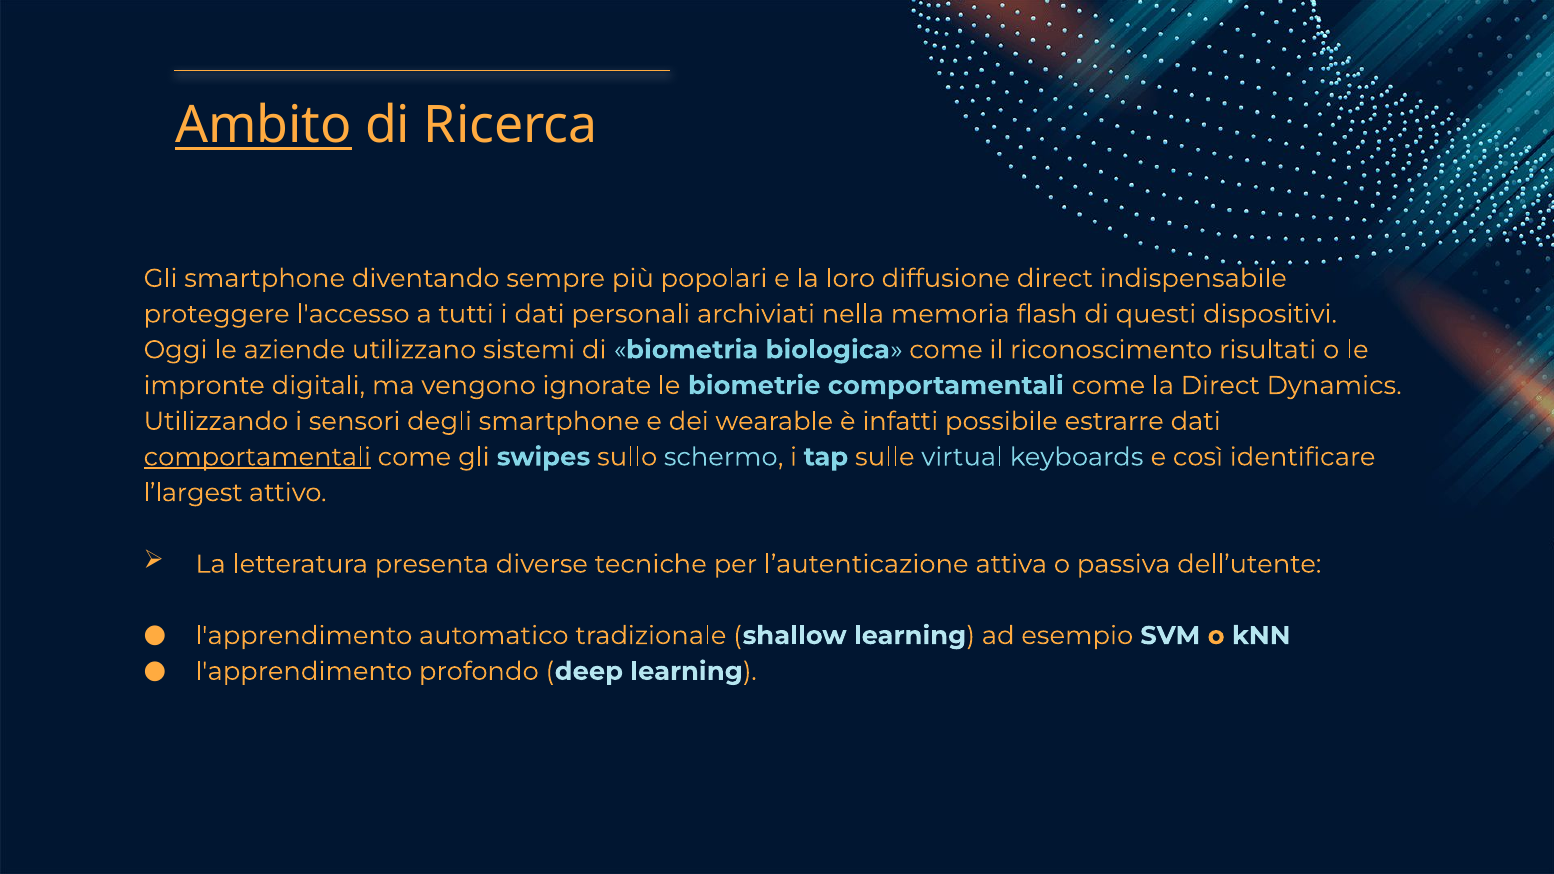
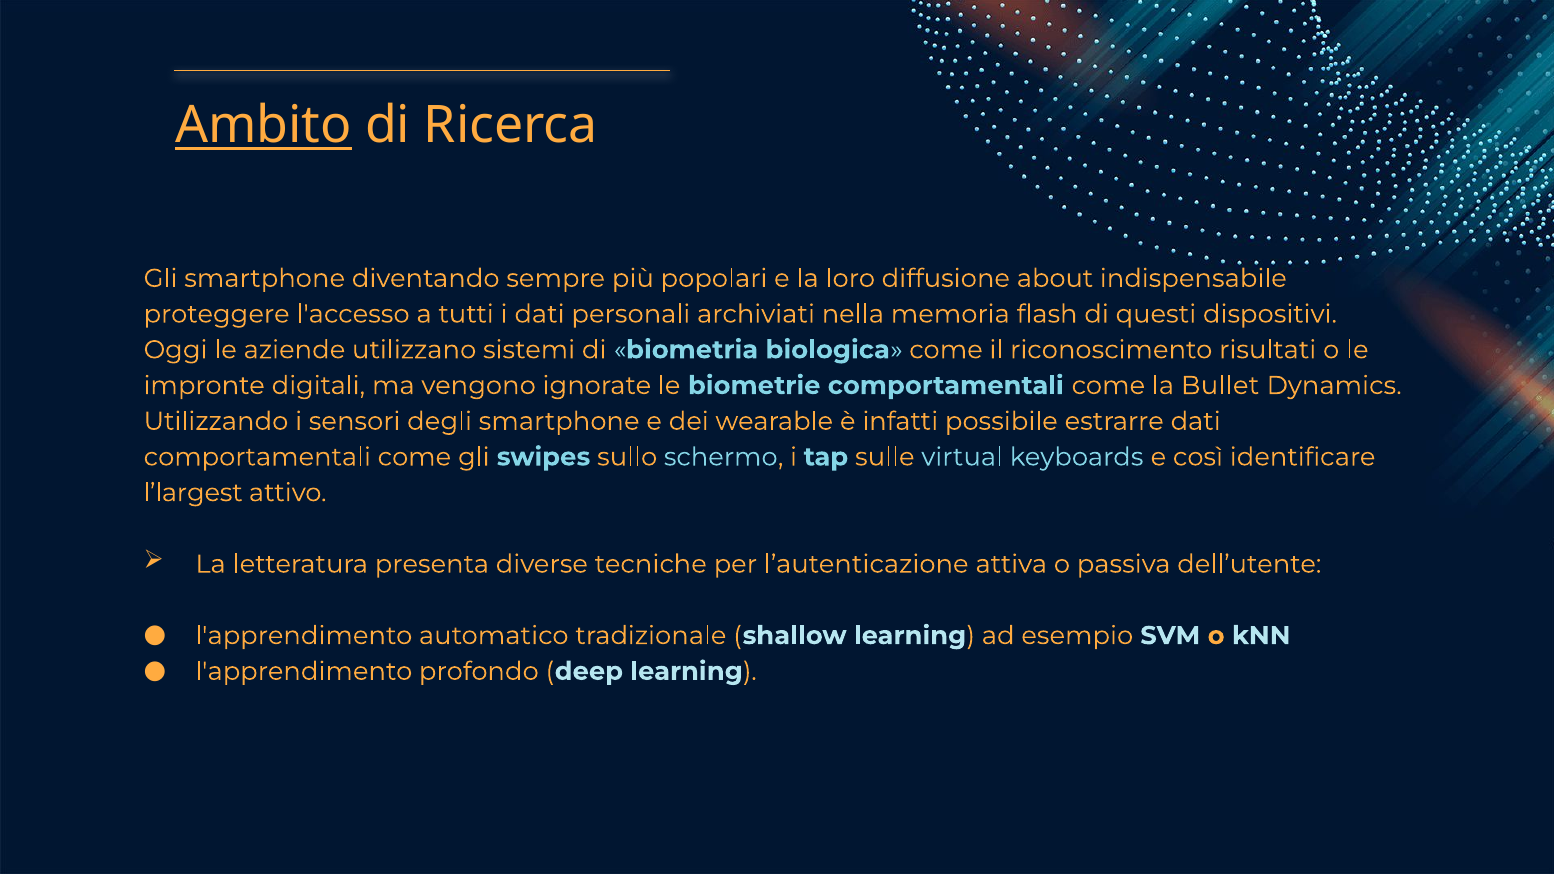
diffusione direct: direct -> about
la Direct: Direct -> Bullet
comportamentali at (257, 457) underline: present -> none
